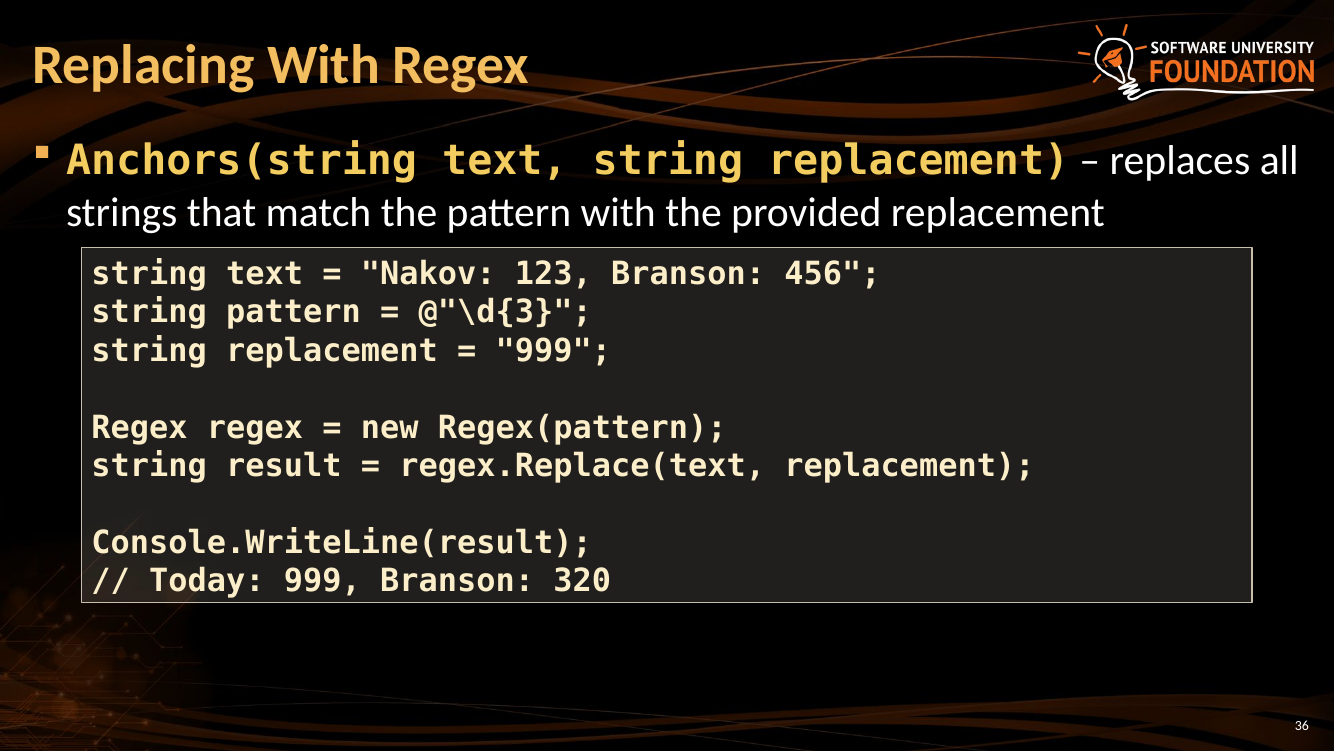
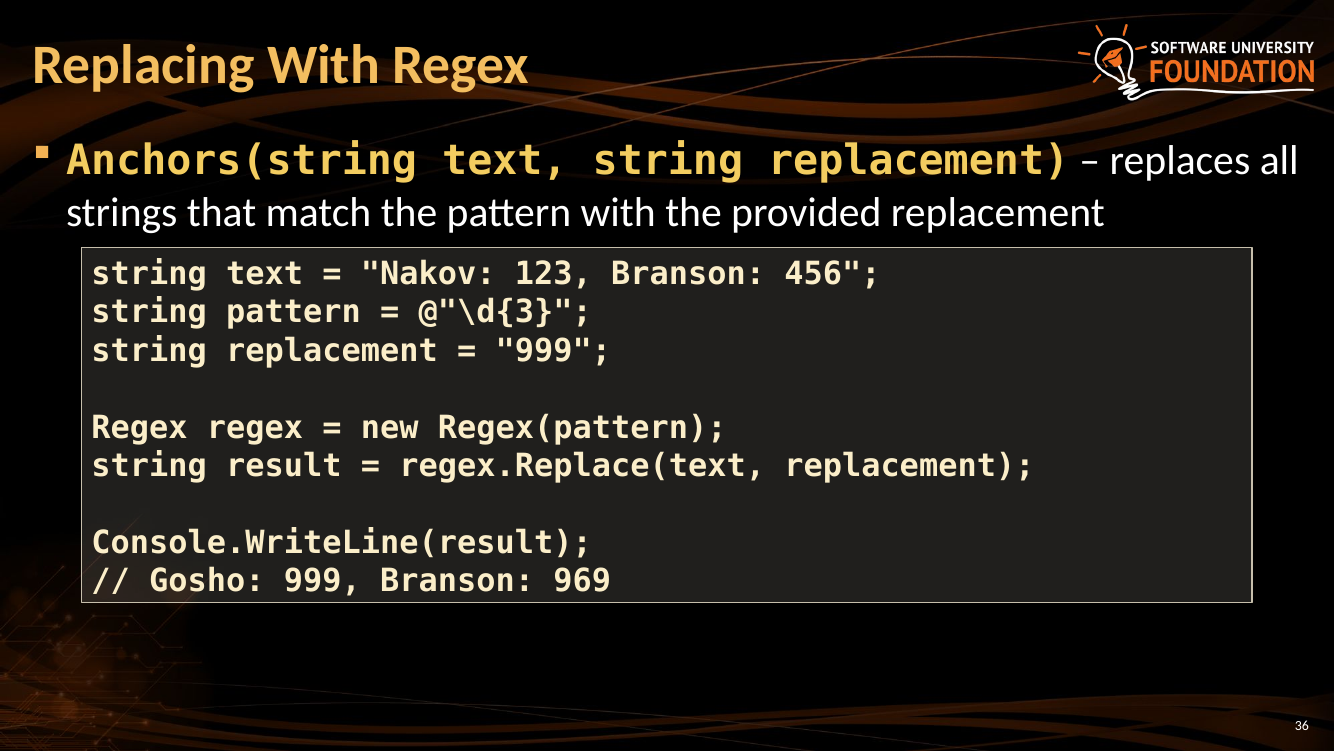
Today: Today -> Gosho
320: 320 -> 969
